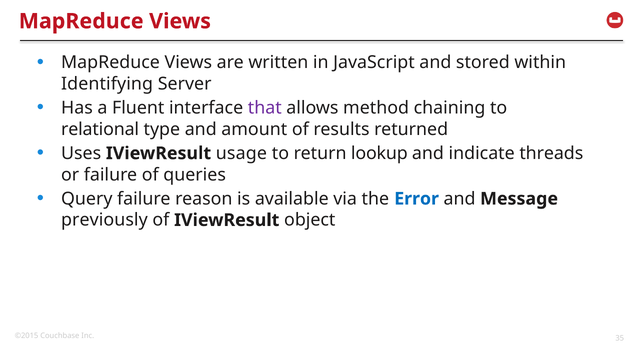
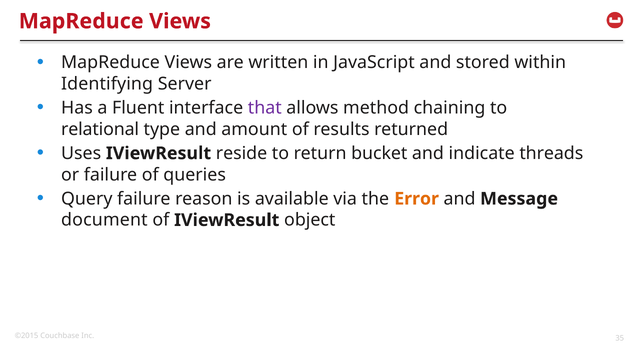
usage: usage -> reside
lookup: lookup -> bucket
Error colour: blue -> orange
previously: previously -> document
